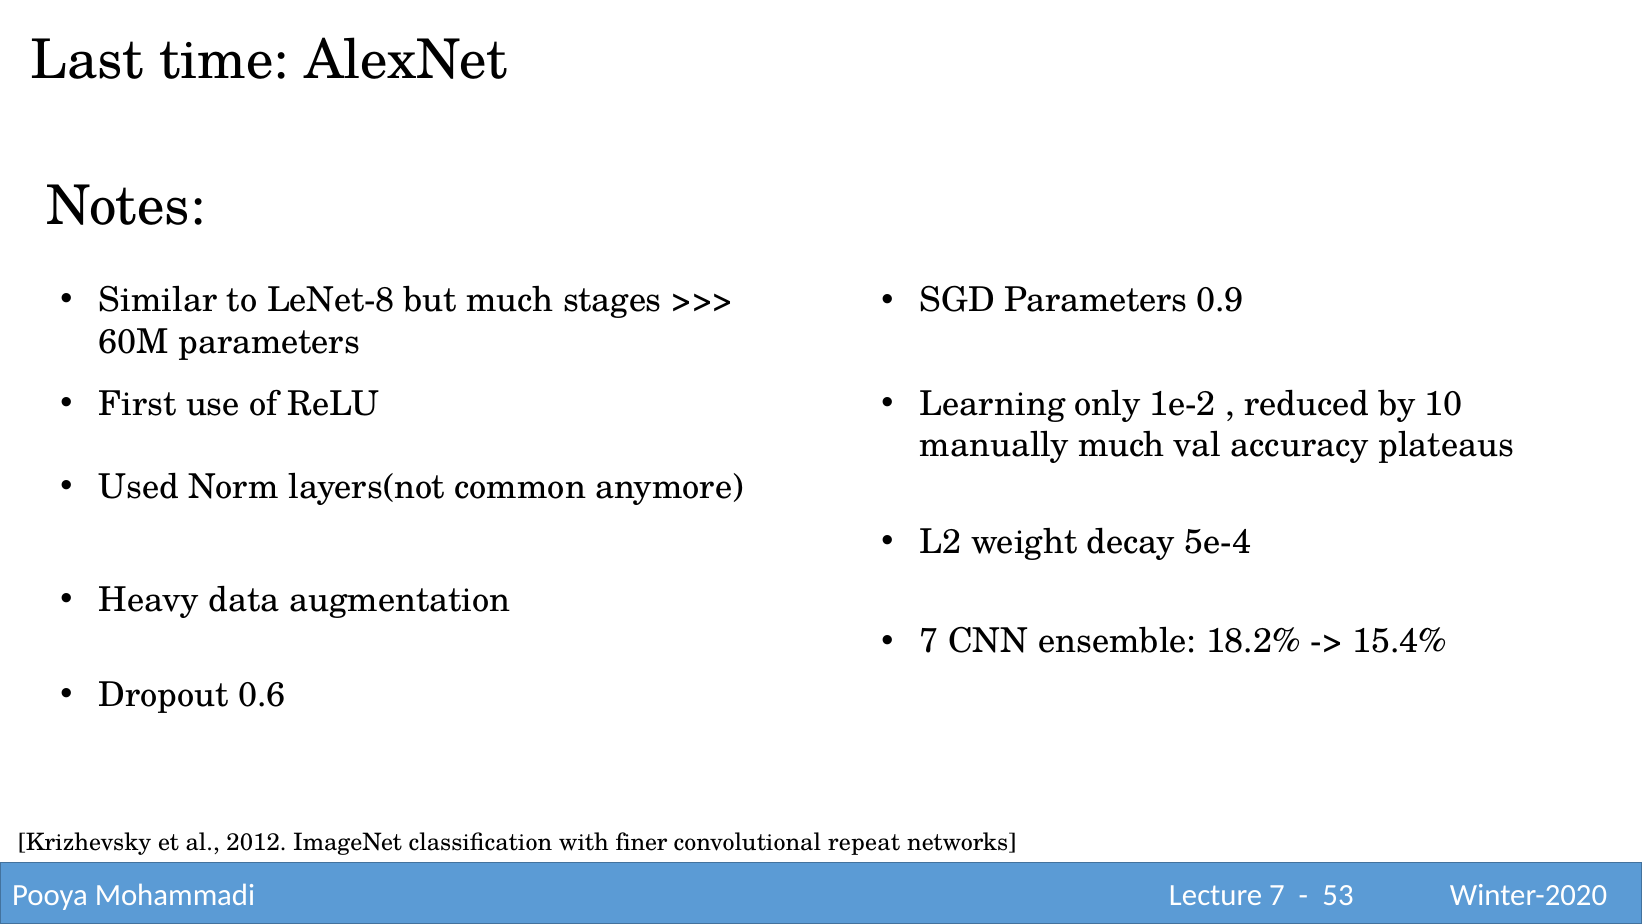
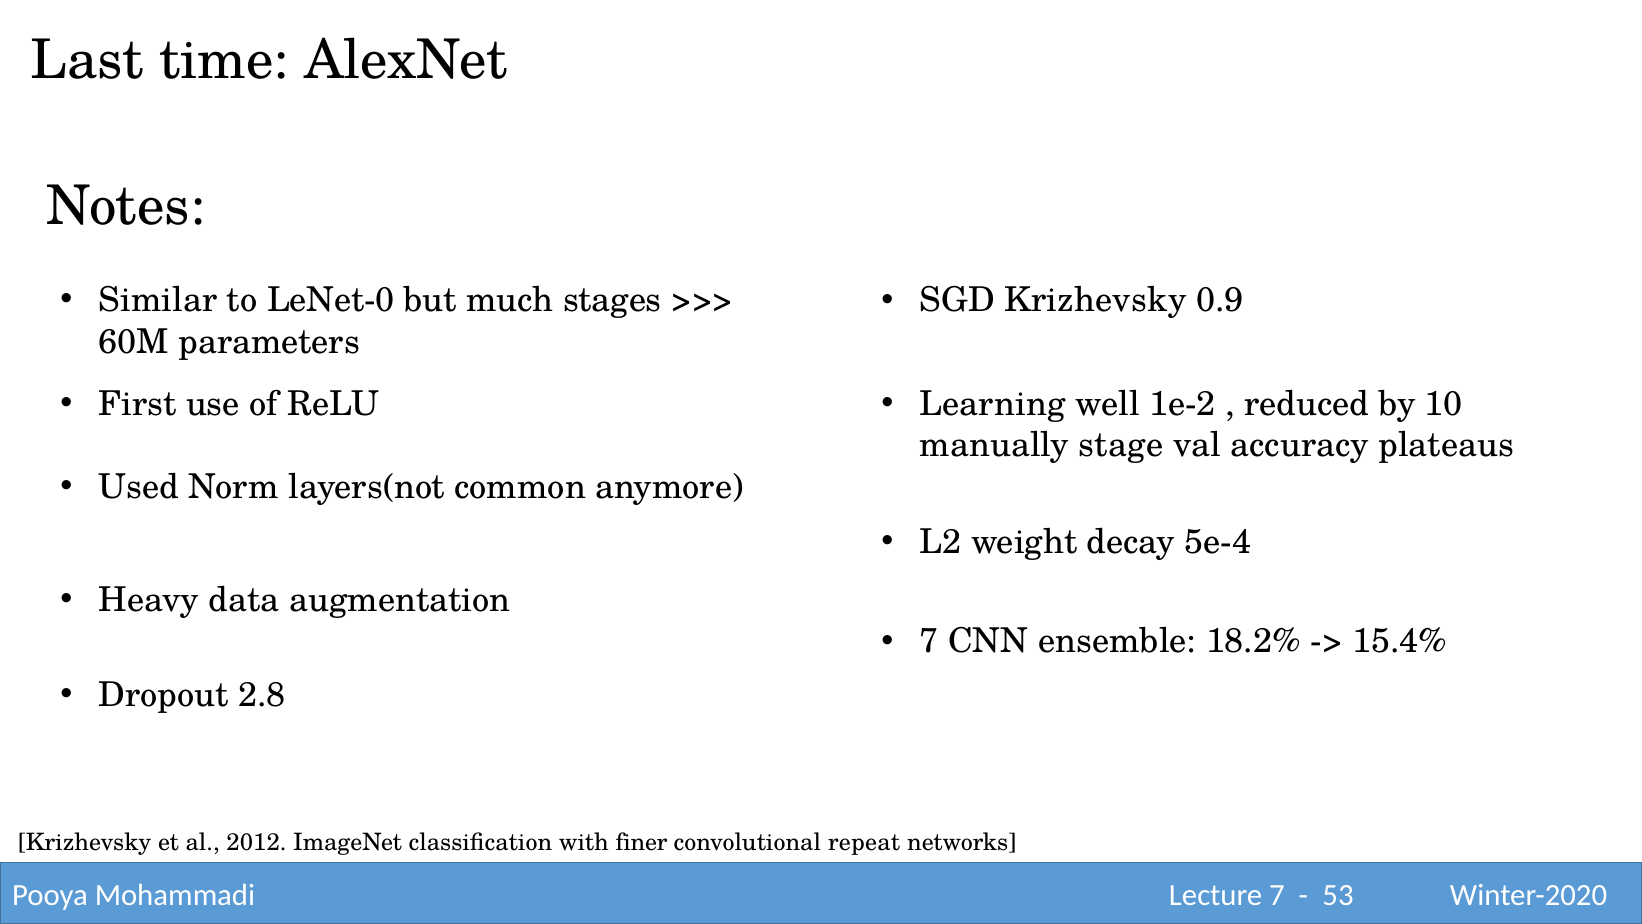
LeNet-8: LeNet-8 -> LeNet-0
SGD Parameters: Parameters -> Krizhevsky
only: only -> well
manually much: much -> stage
0.6: 0.6 -> 2.8
